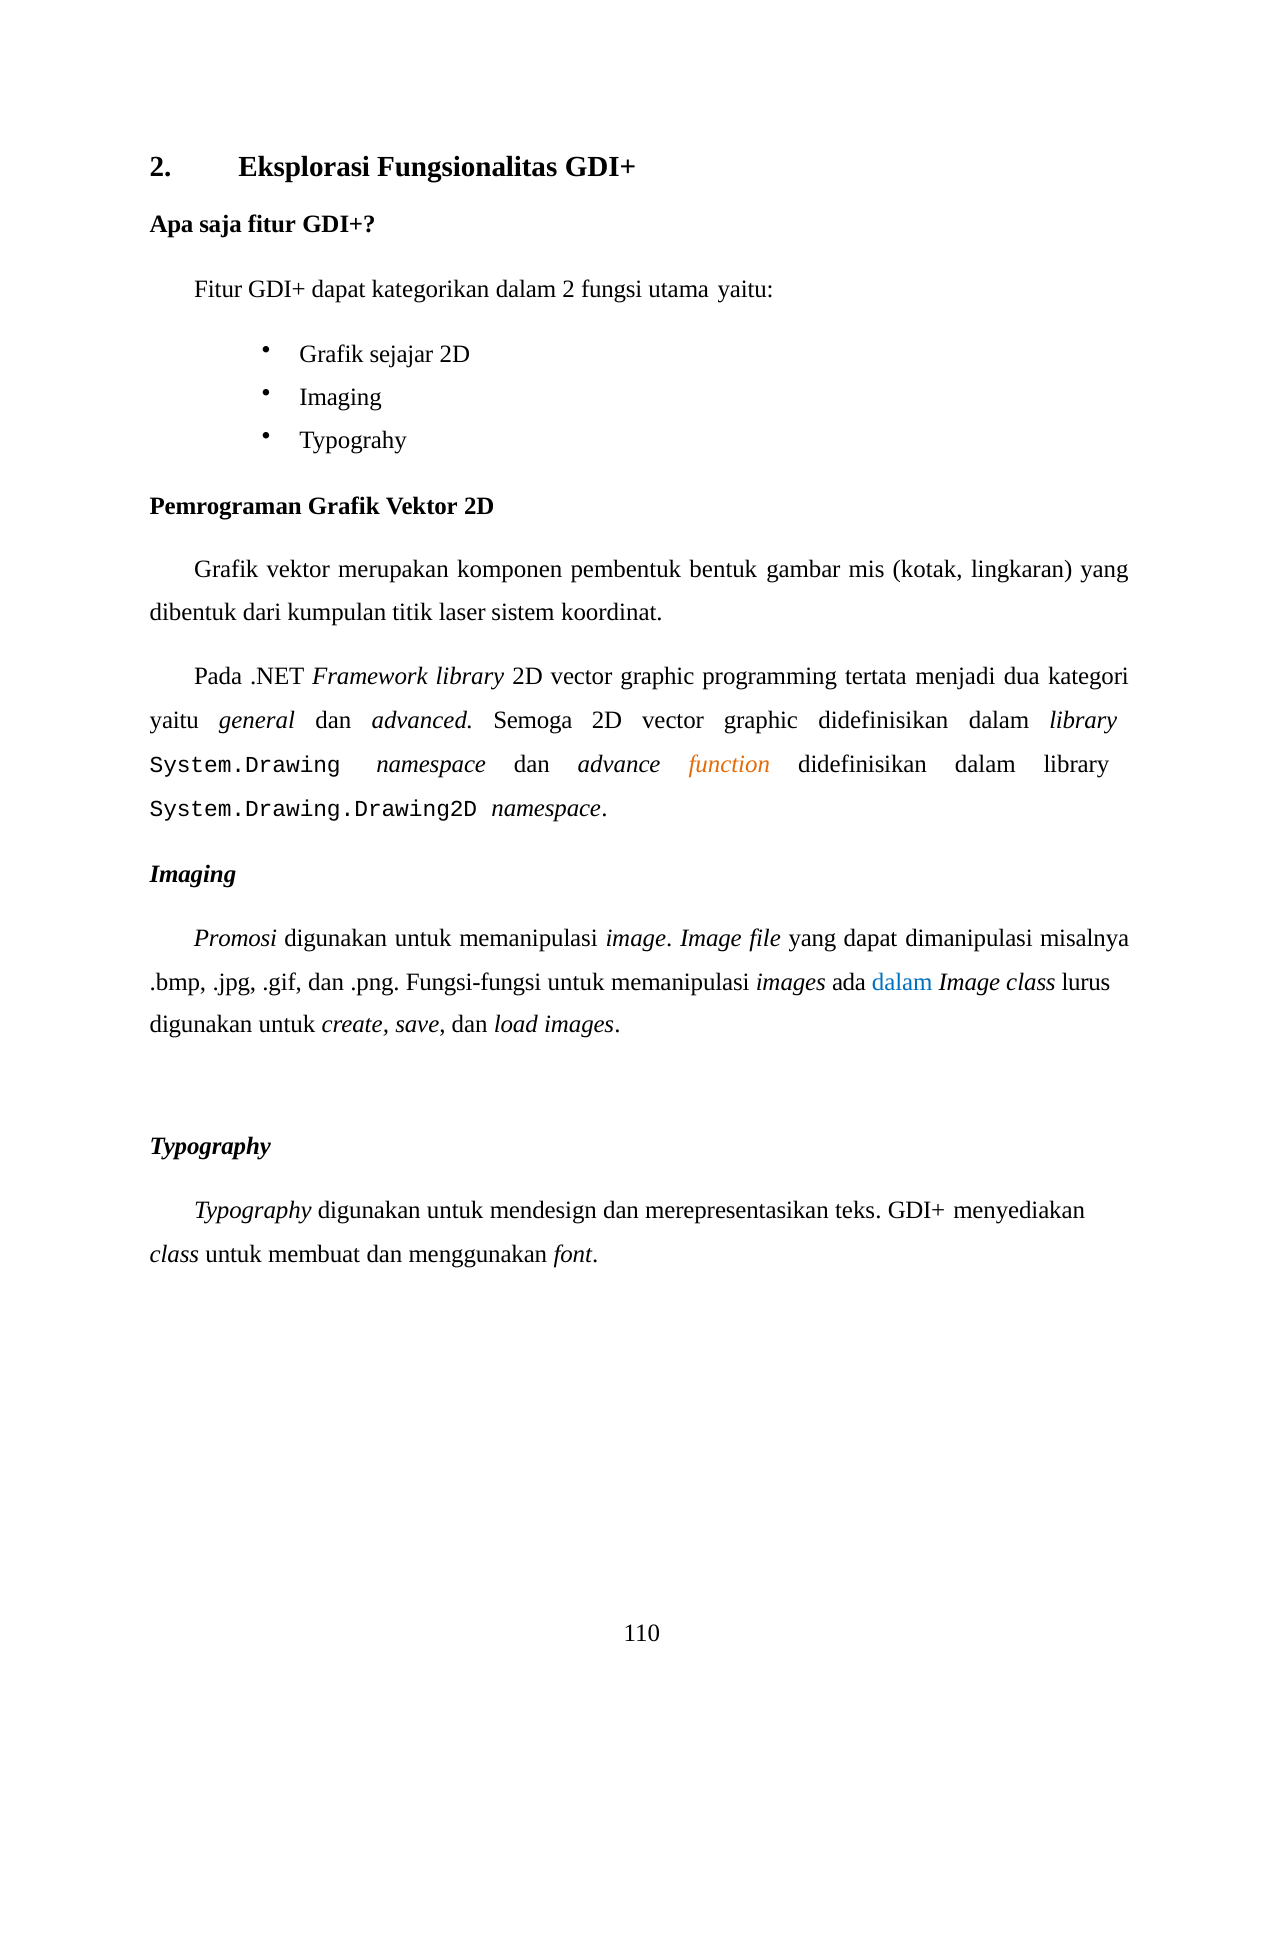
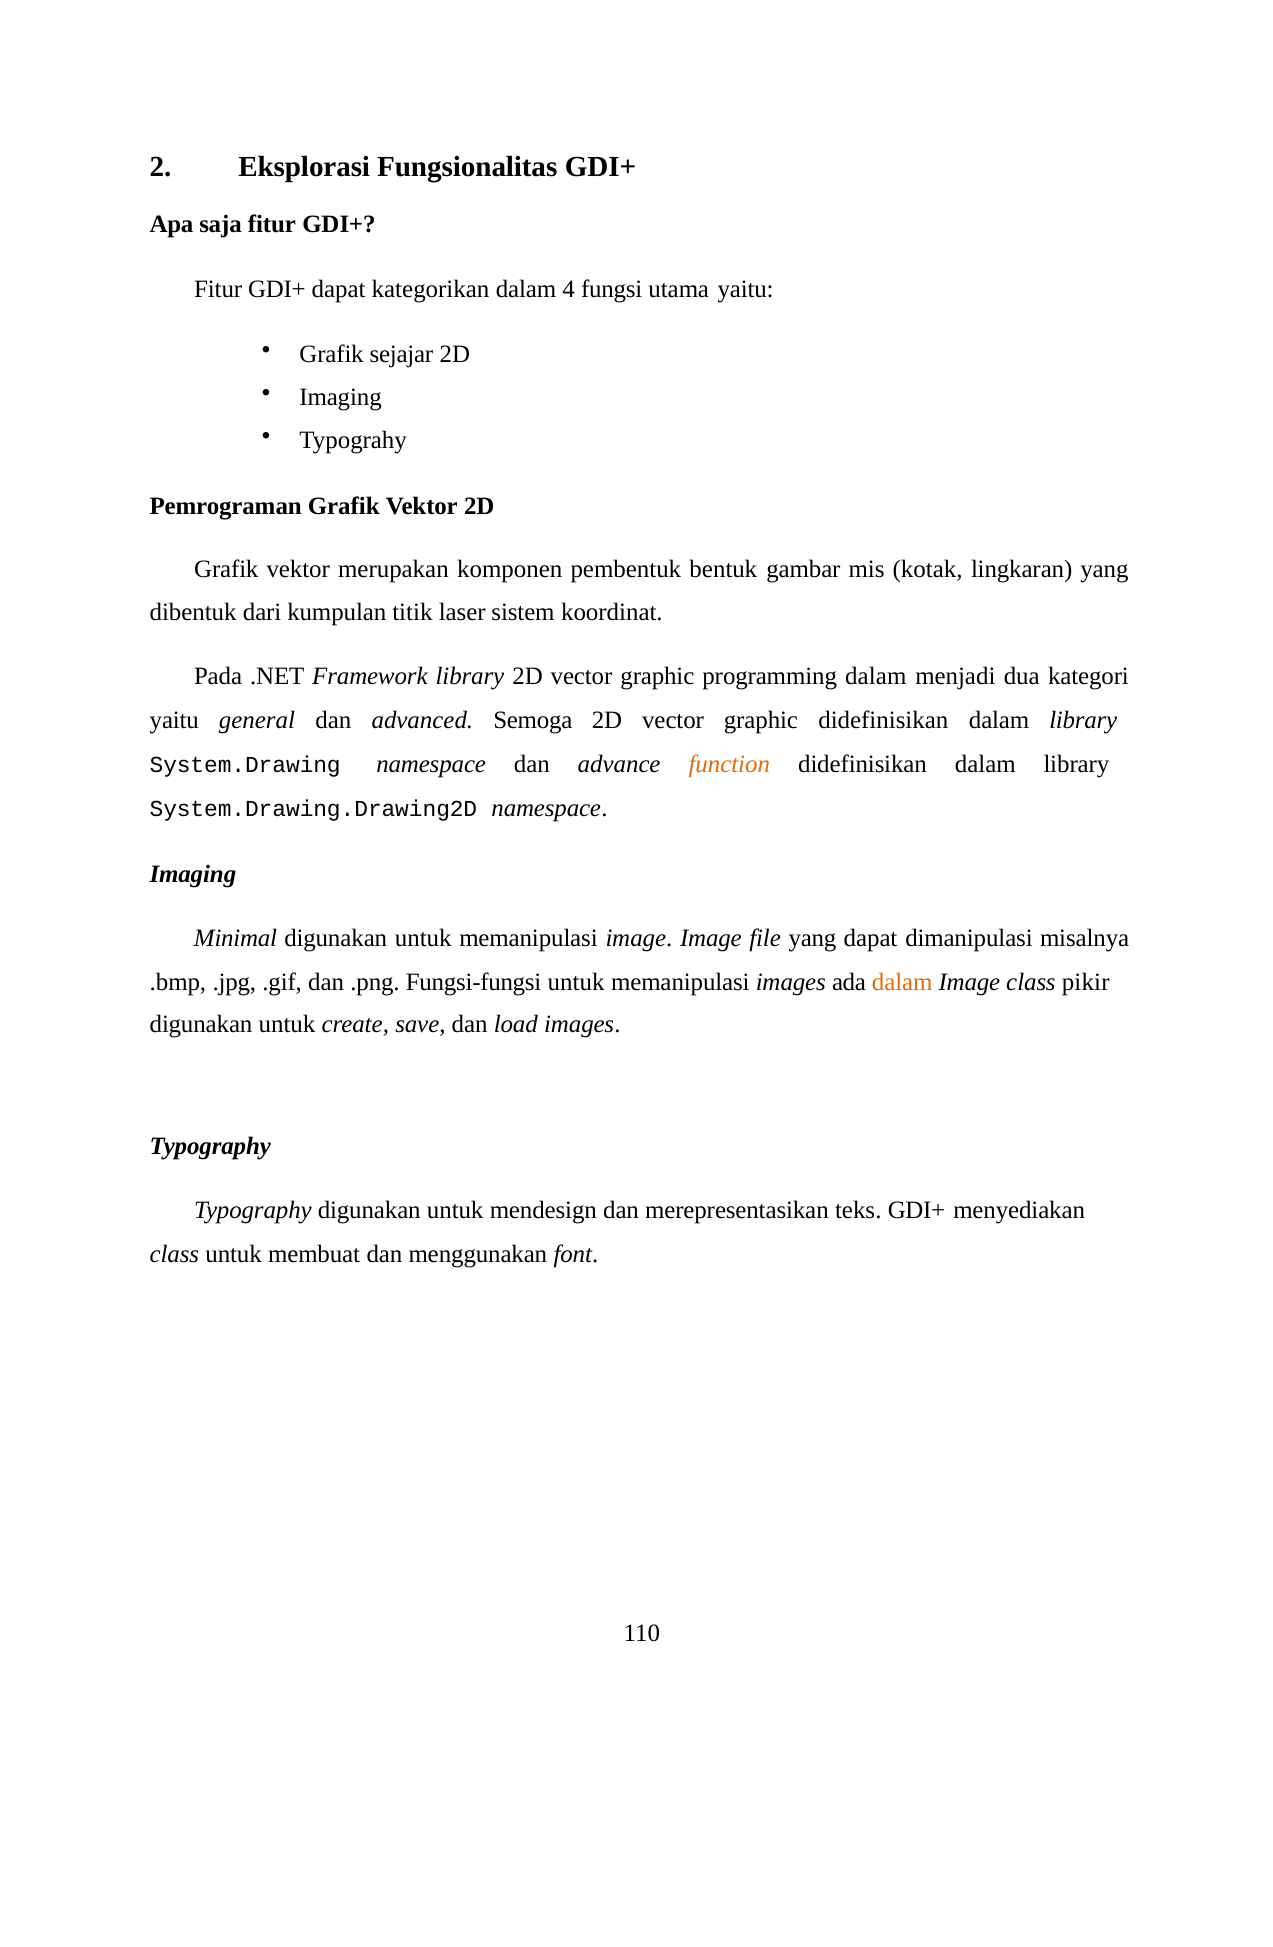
dalam 2: 2 -> 4
programming tertata: tertata -> dalam
Promosi: Promosi -> Minimal
dalam at (902, 982) colour: blue -> orange
lurus: lurus -> pikir
